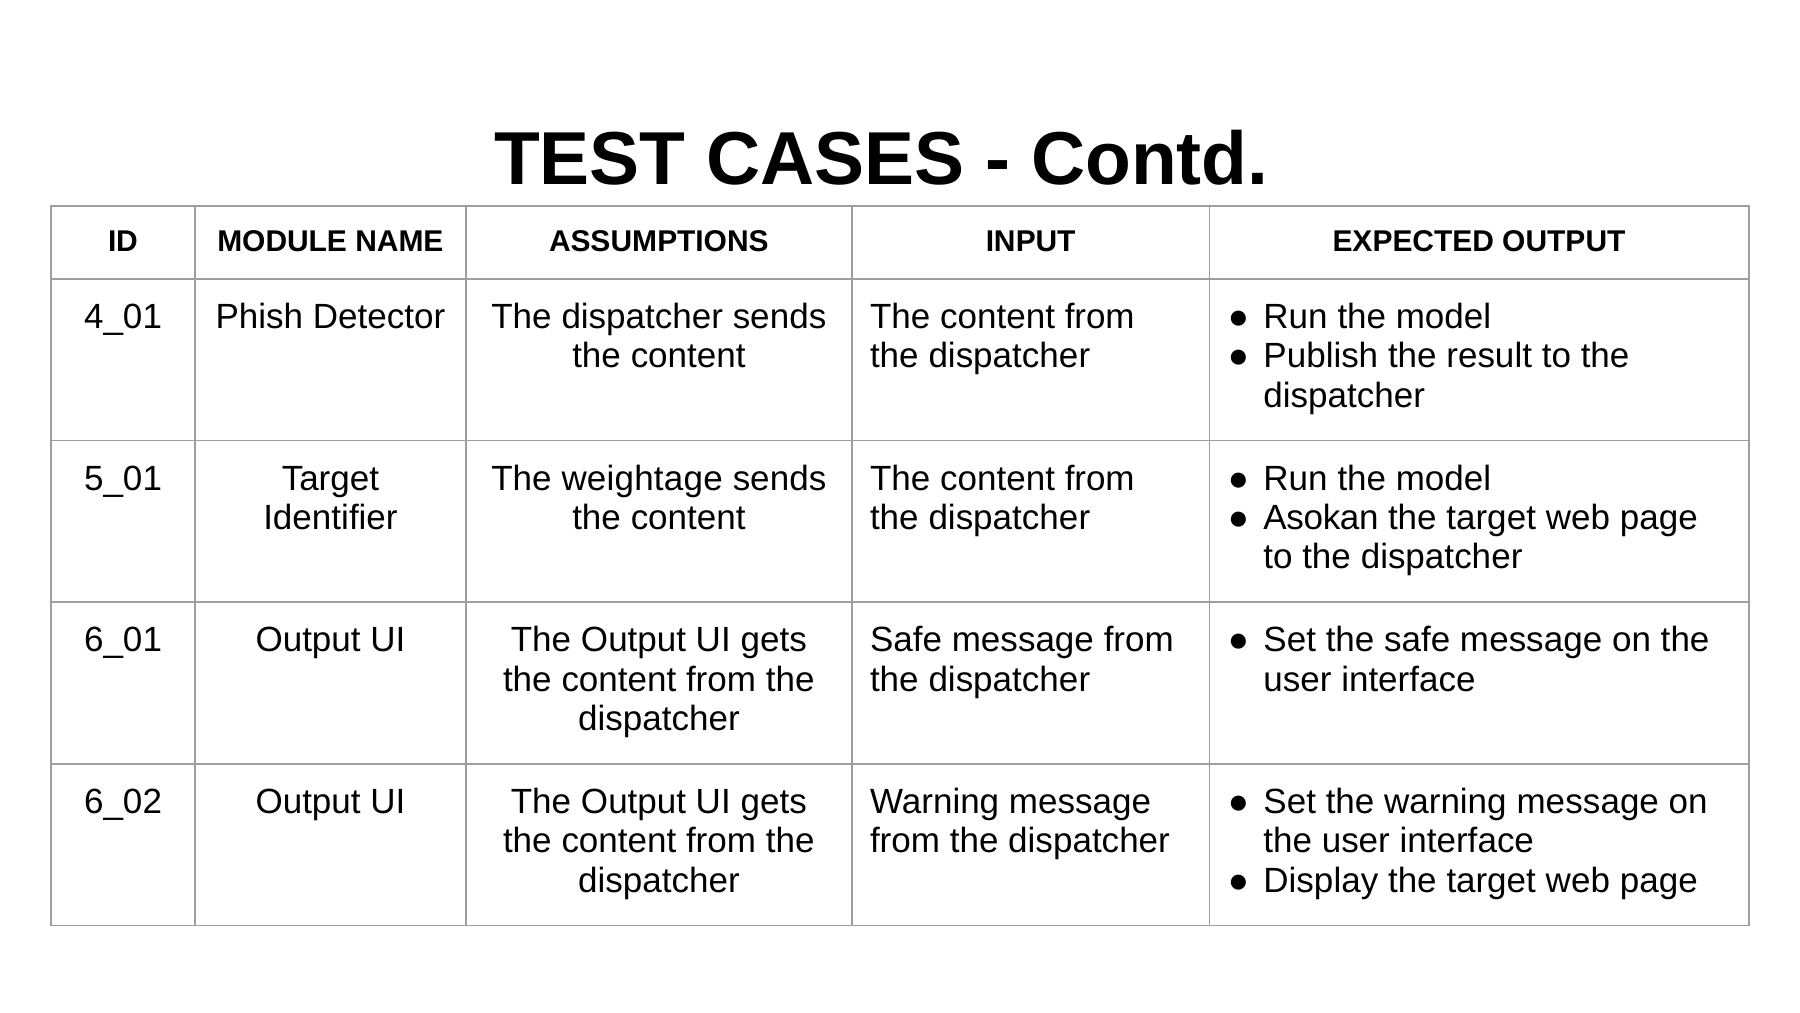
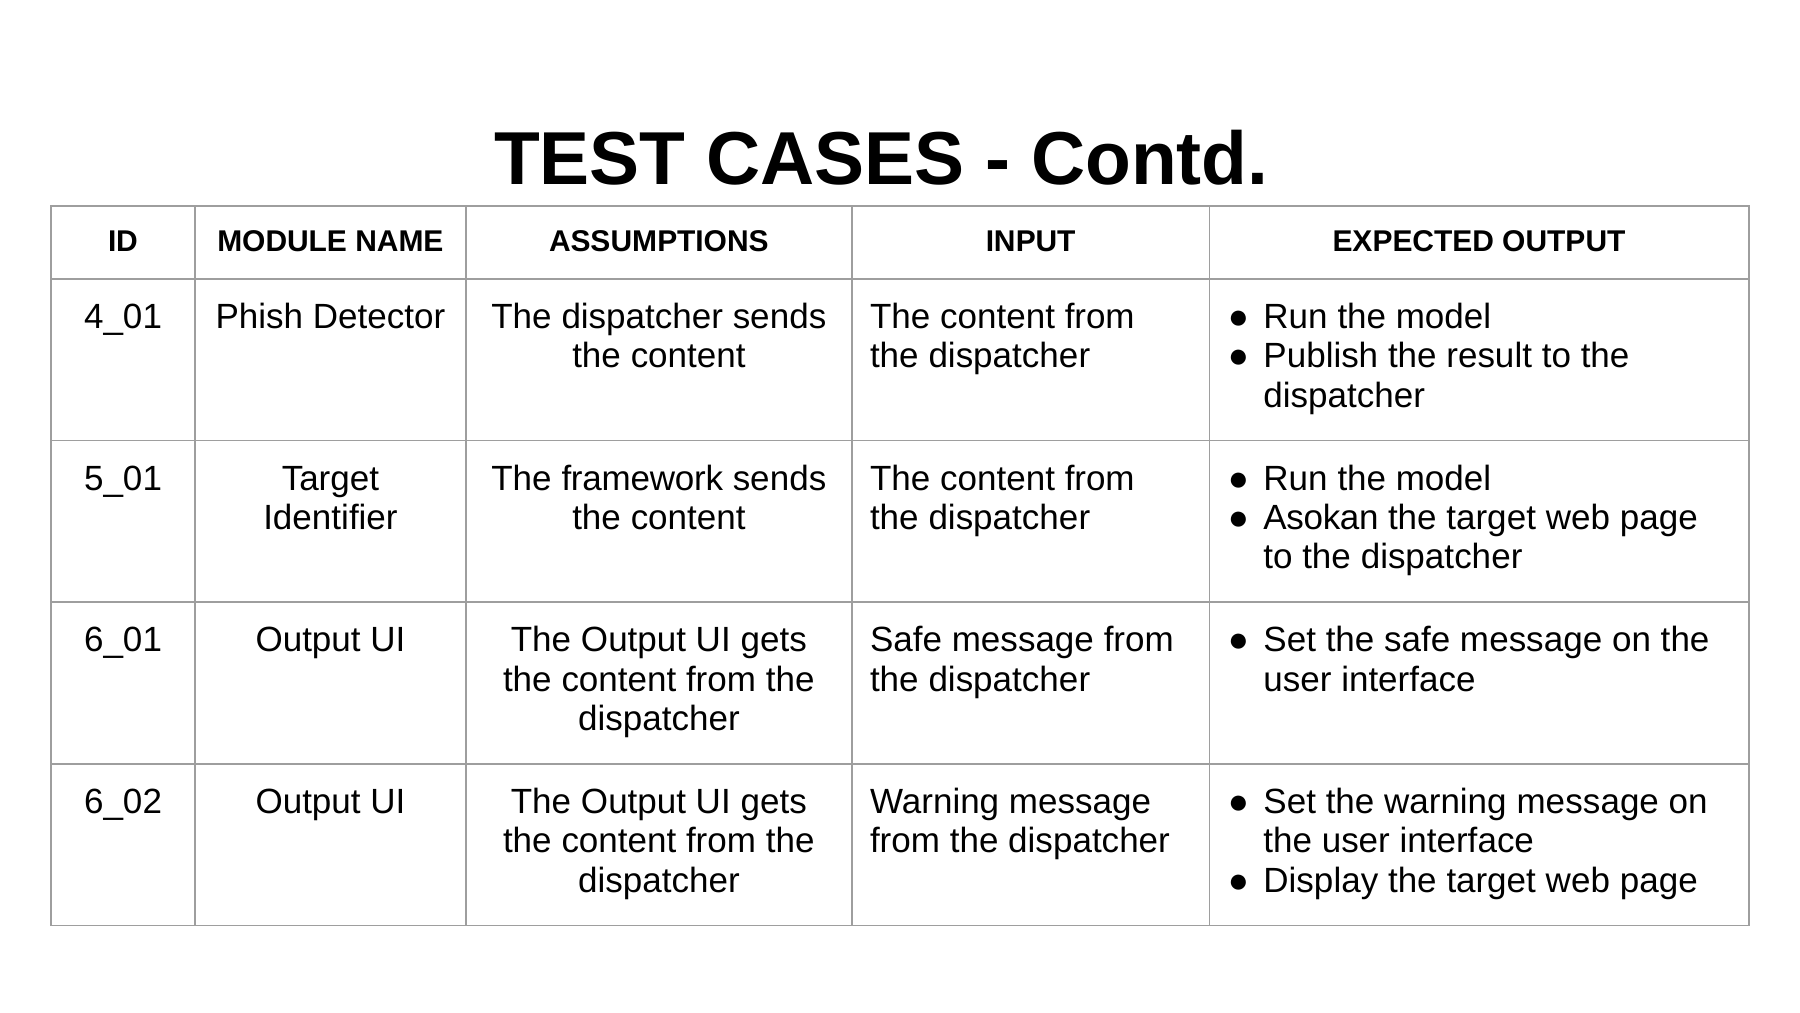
weightage: weightage -> framework
